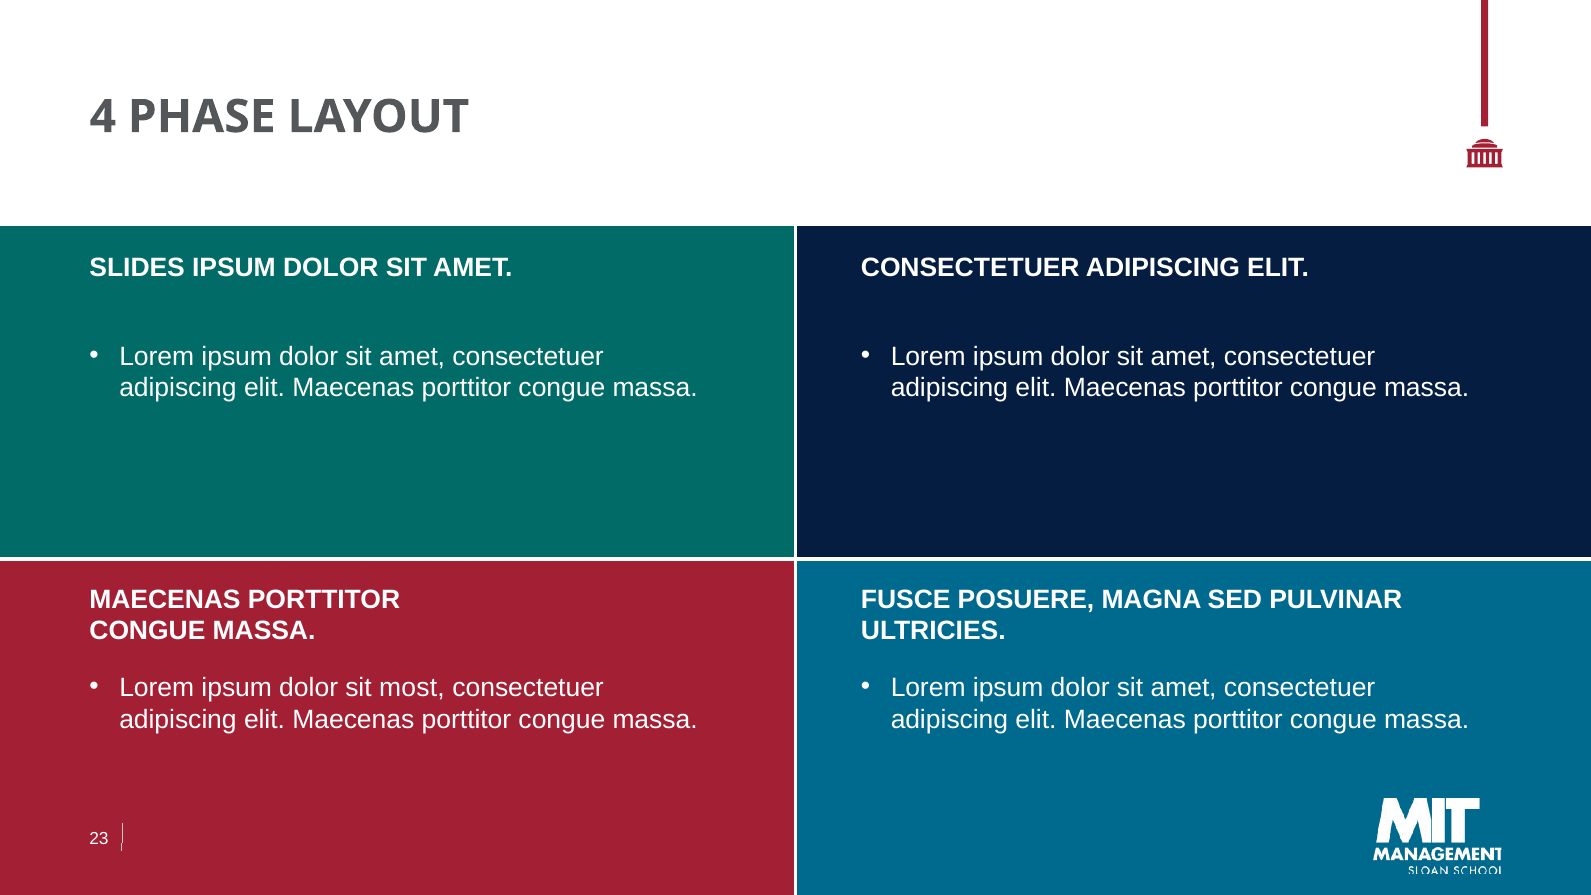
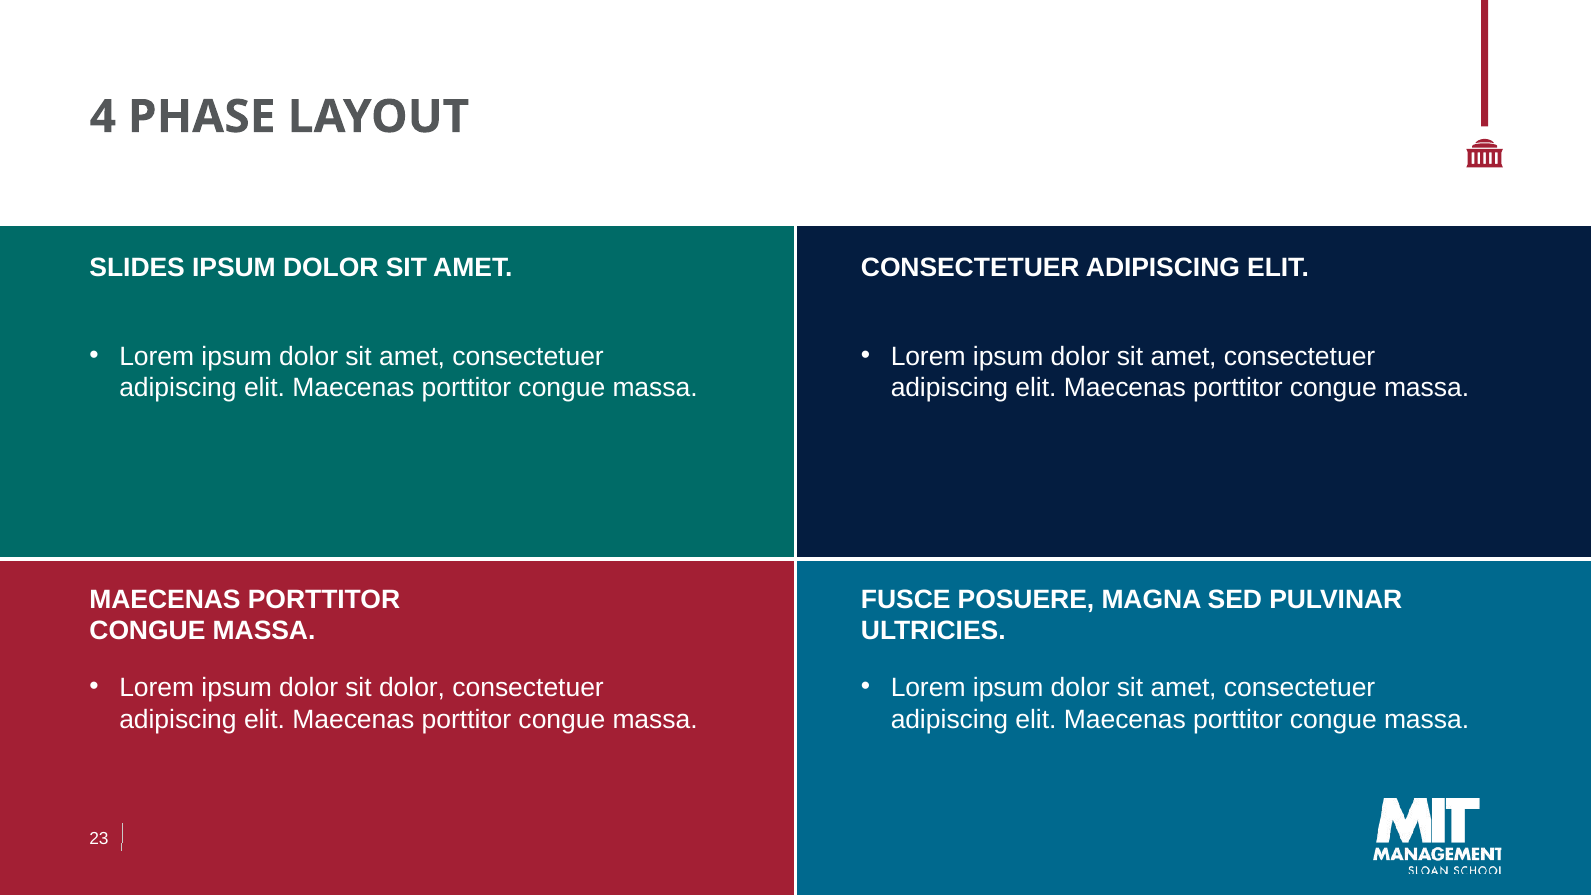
sit most: most -> dolor
